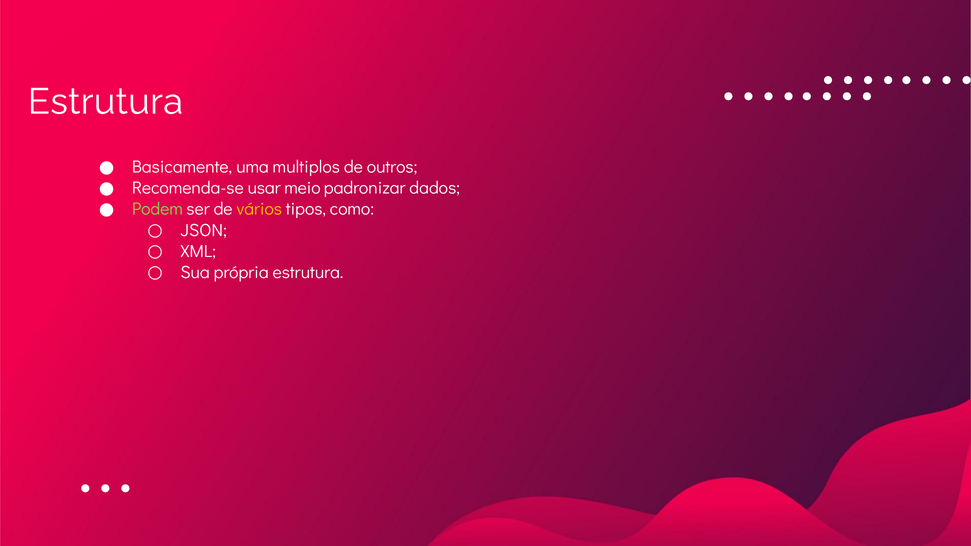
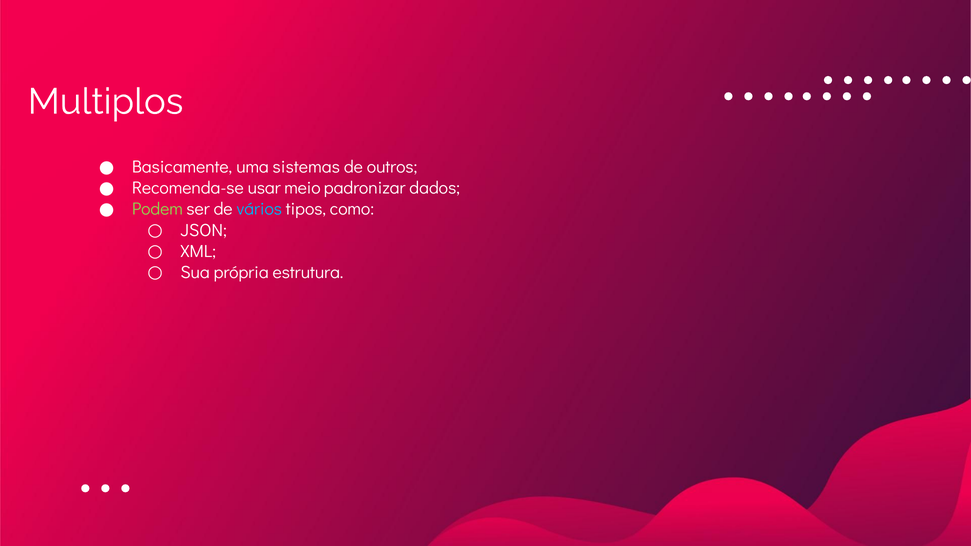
Estrutura at (105, 102): Estrutura -> Multiplos
multiplos: multiplos -> sistemas
vários colour: yellow -> light blue
